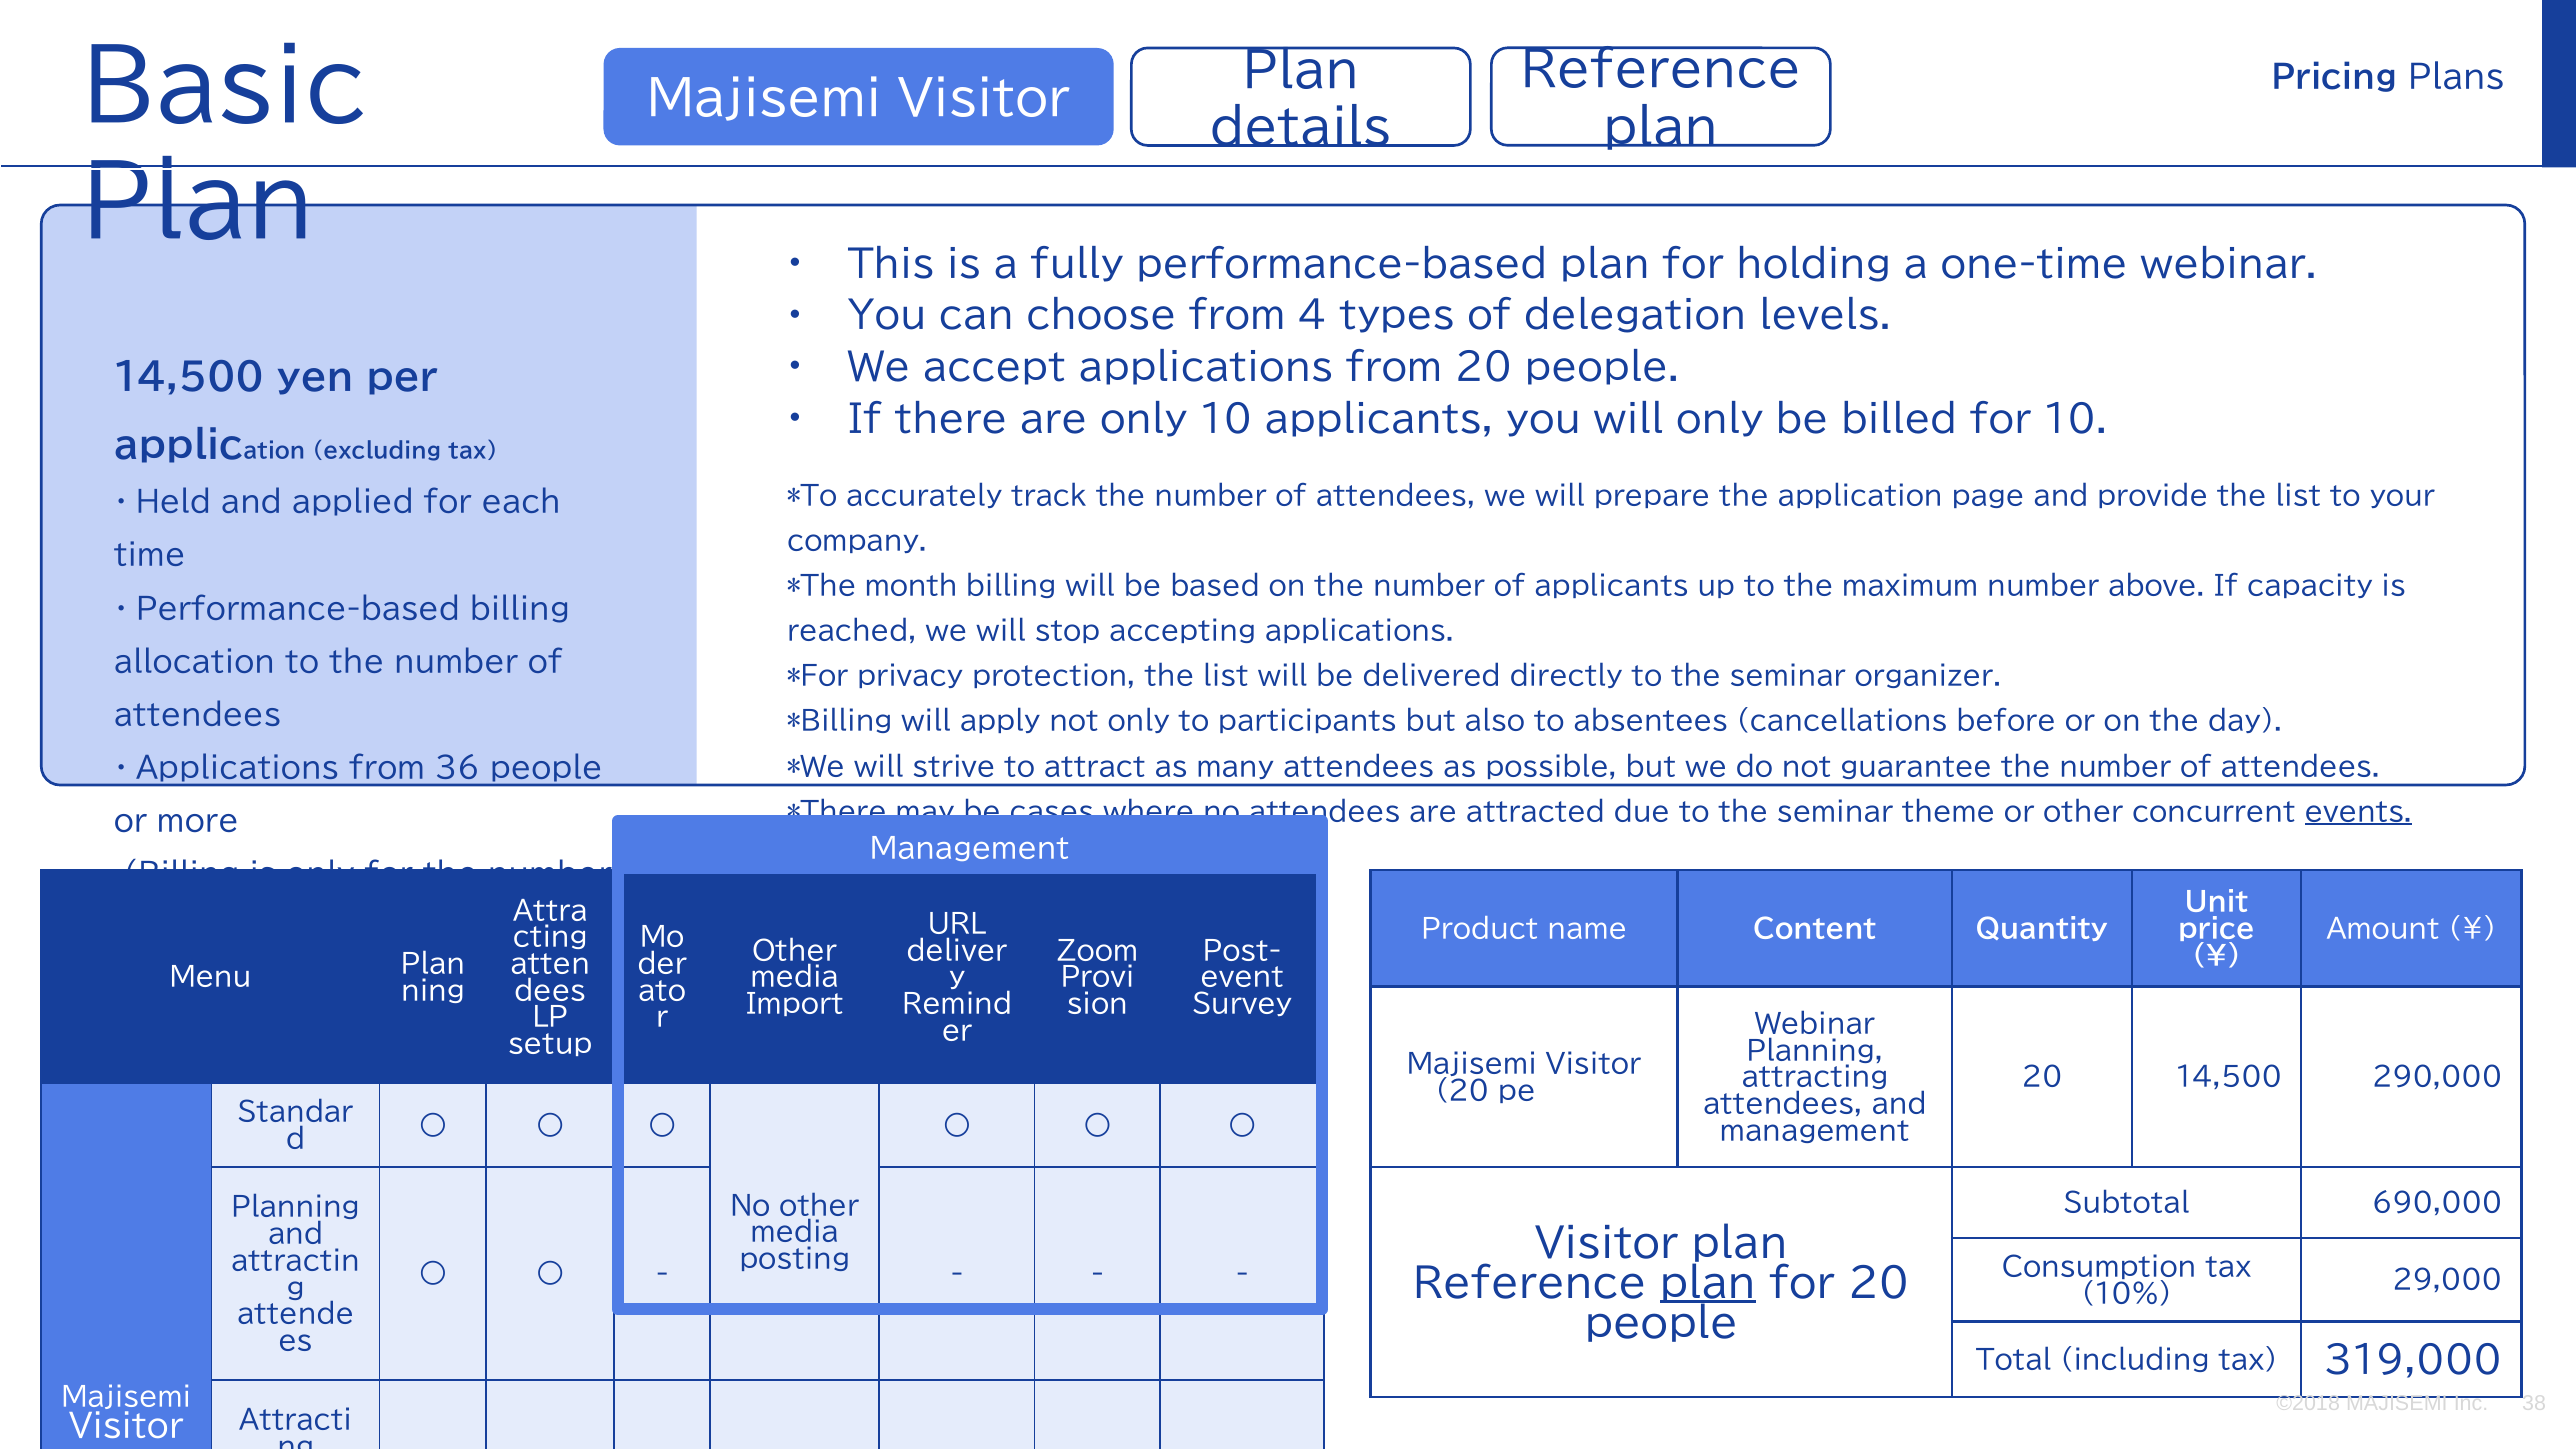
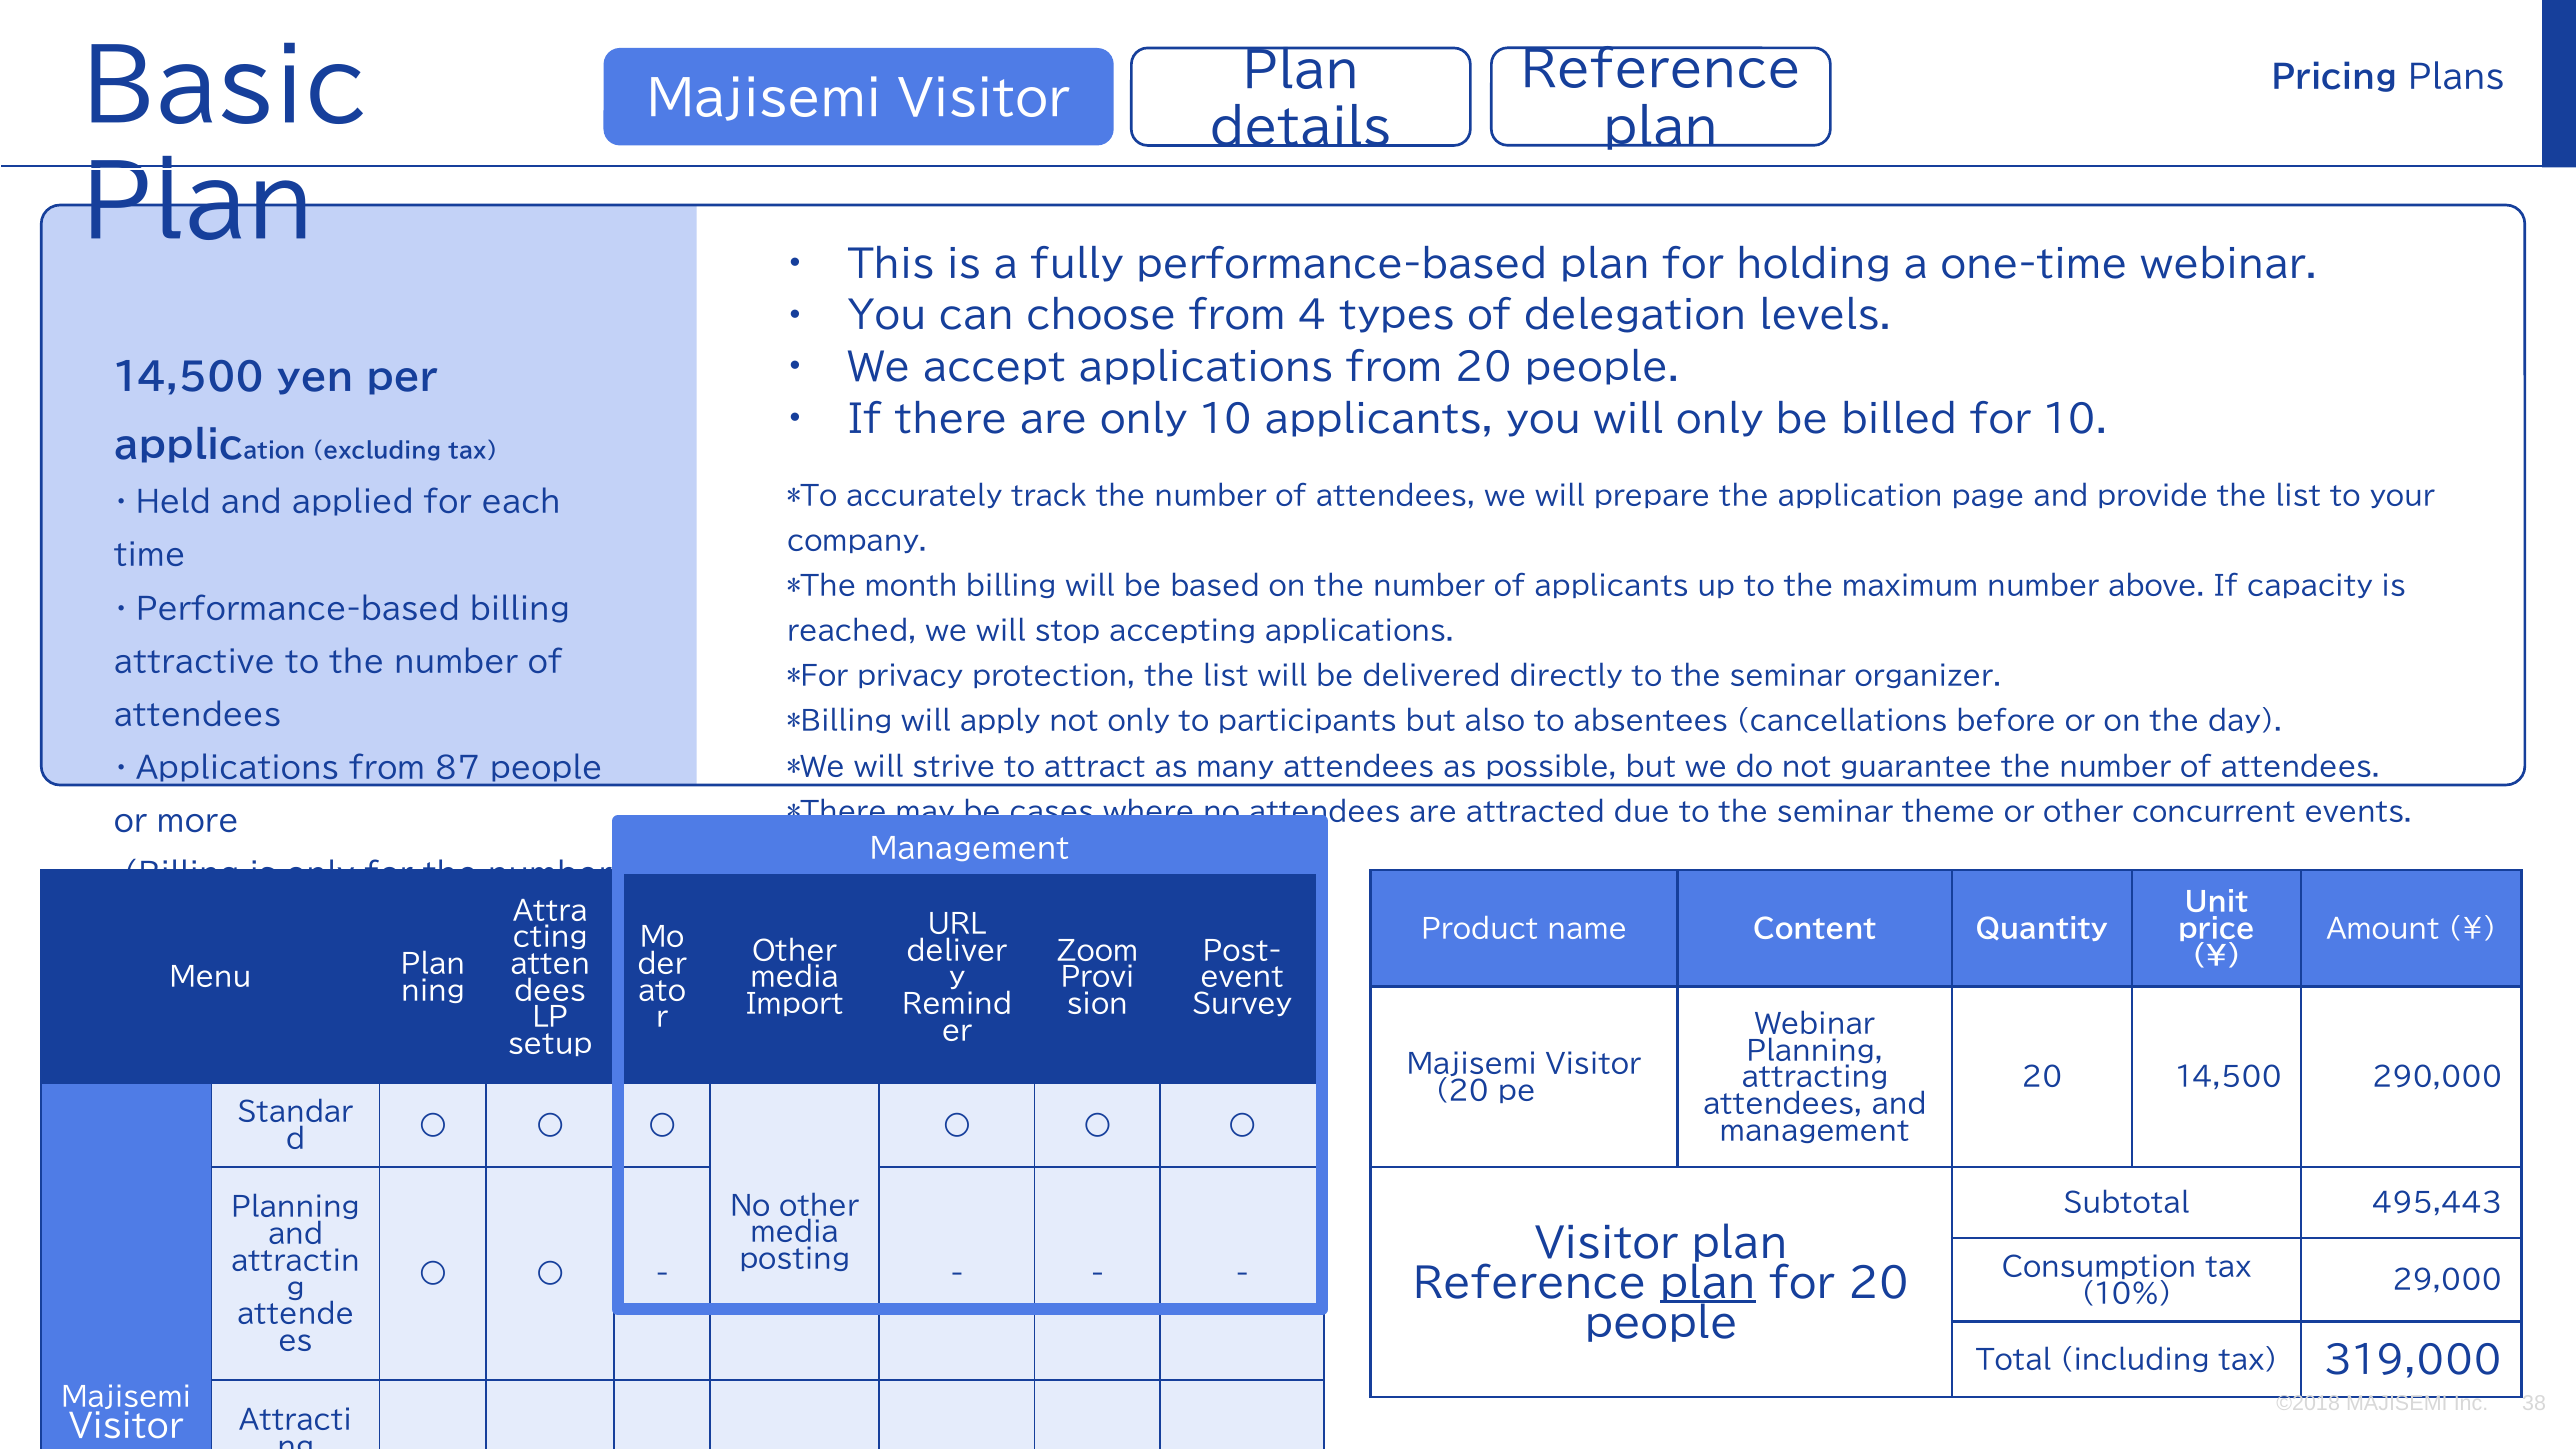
allocation: allocation -> attractive
36: 36 -> 87
events underline: present -> none
690,000: 690,000 -> 495,443
